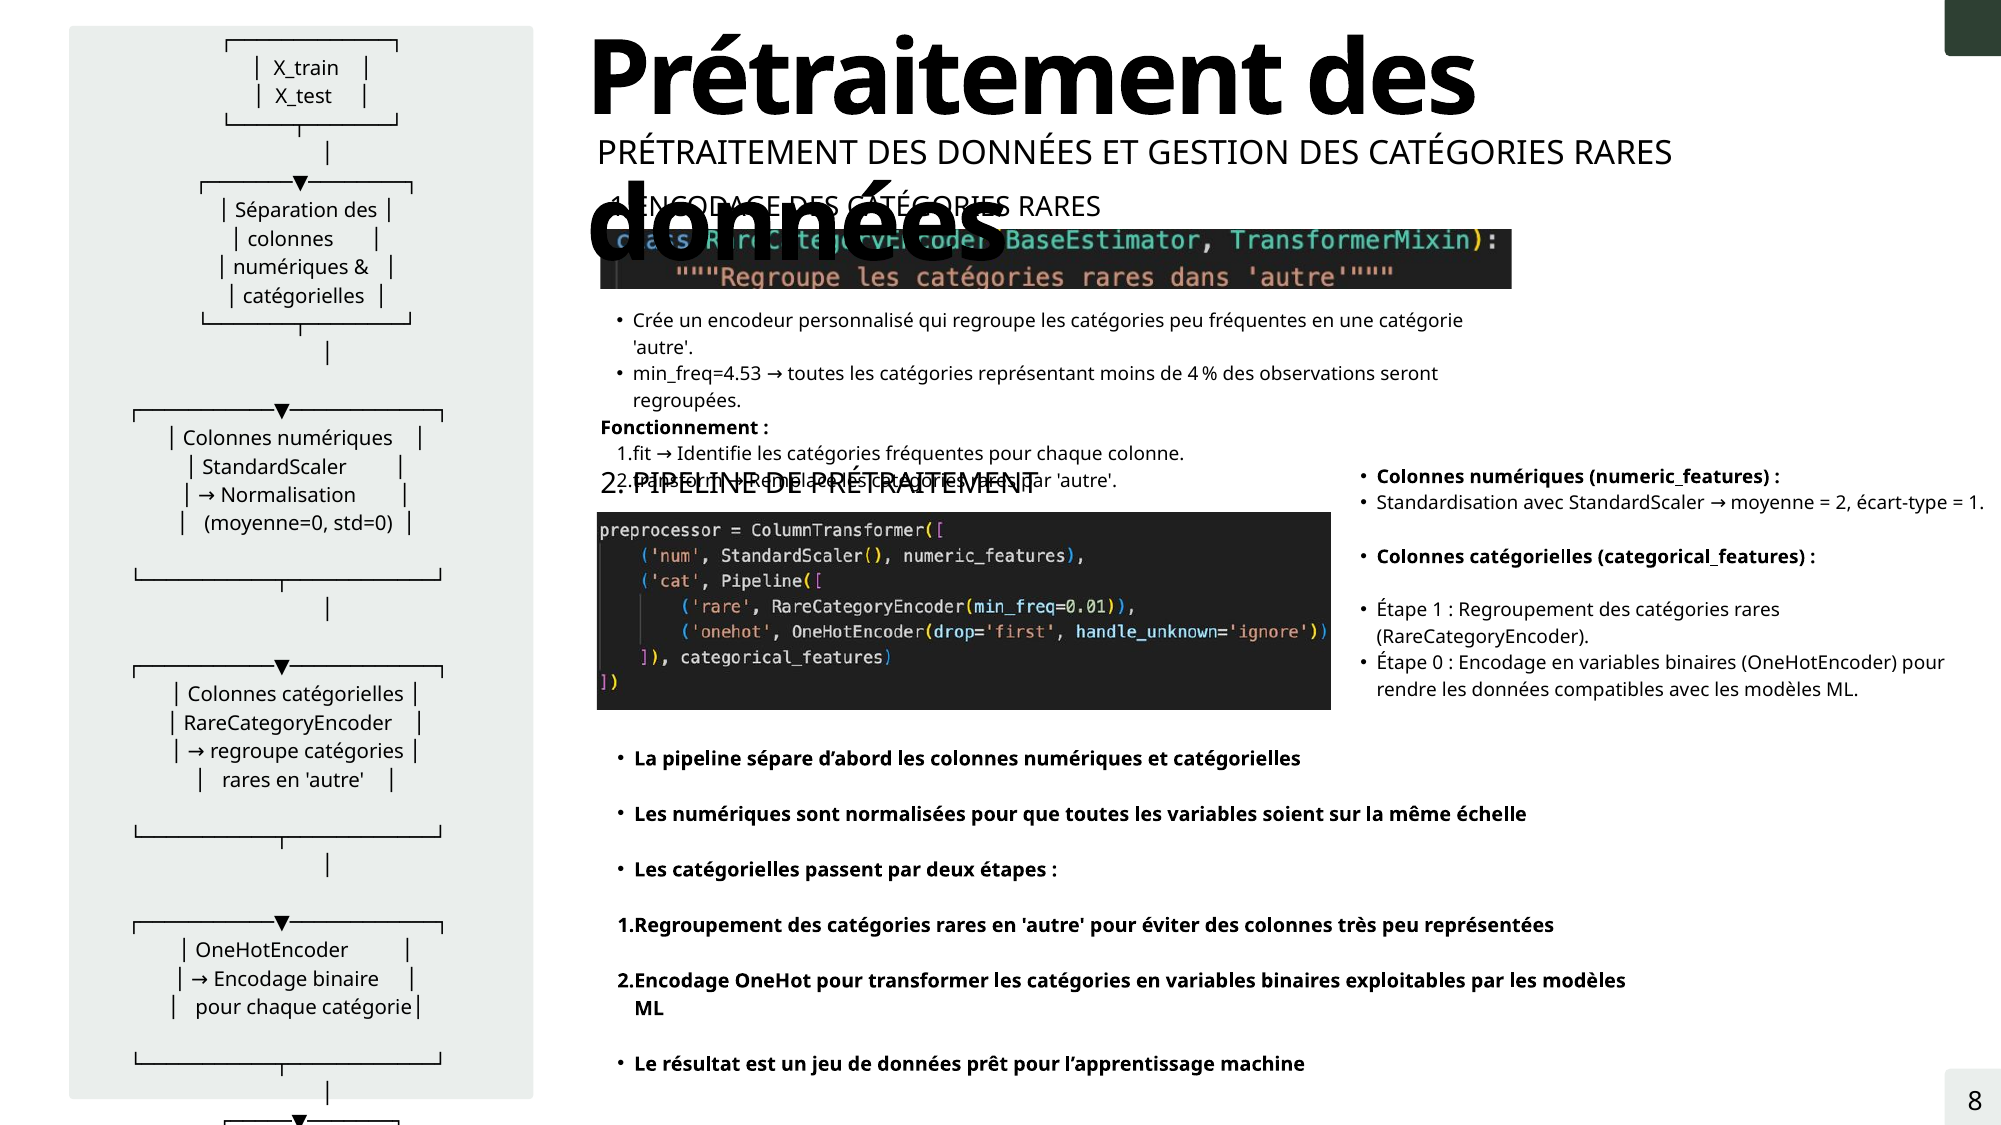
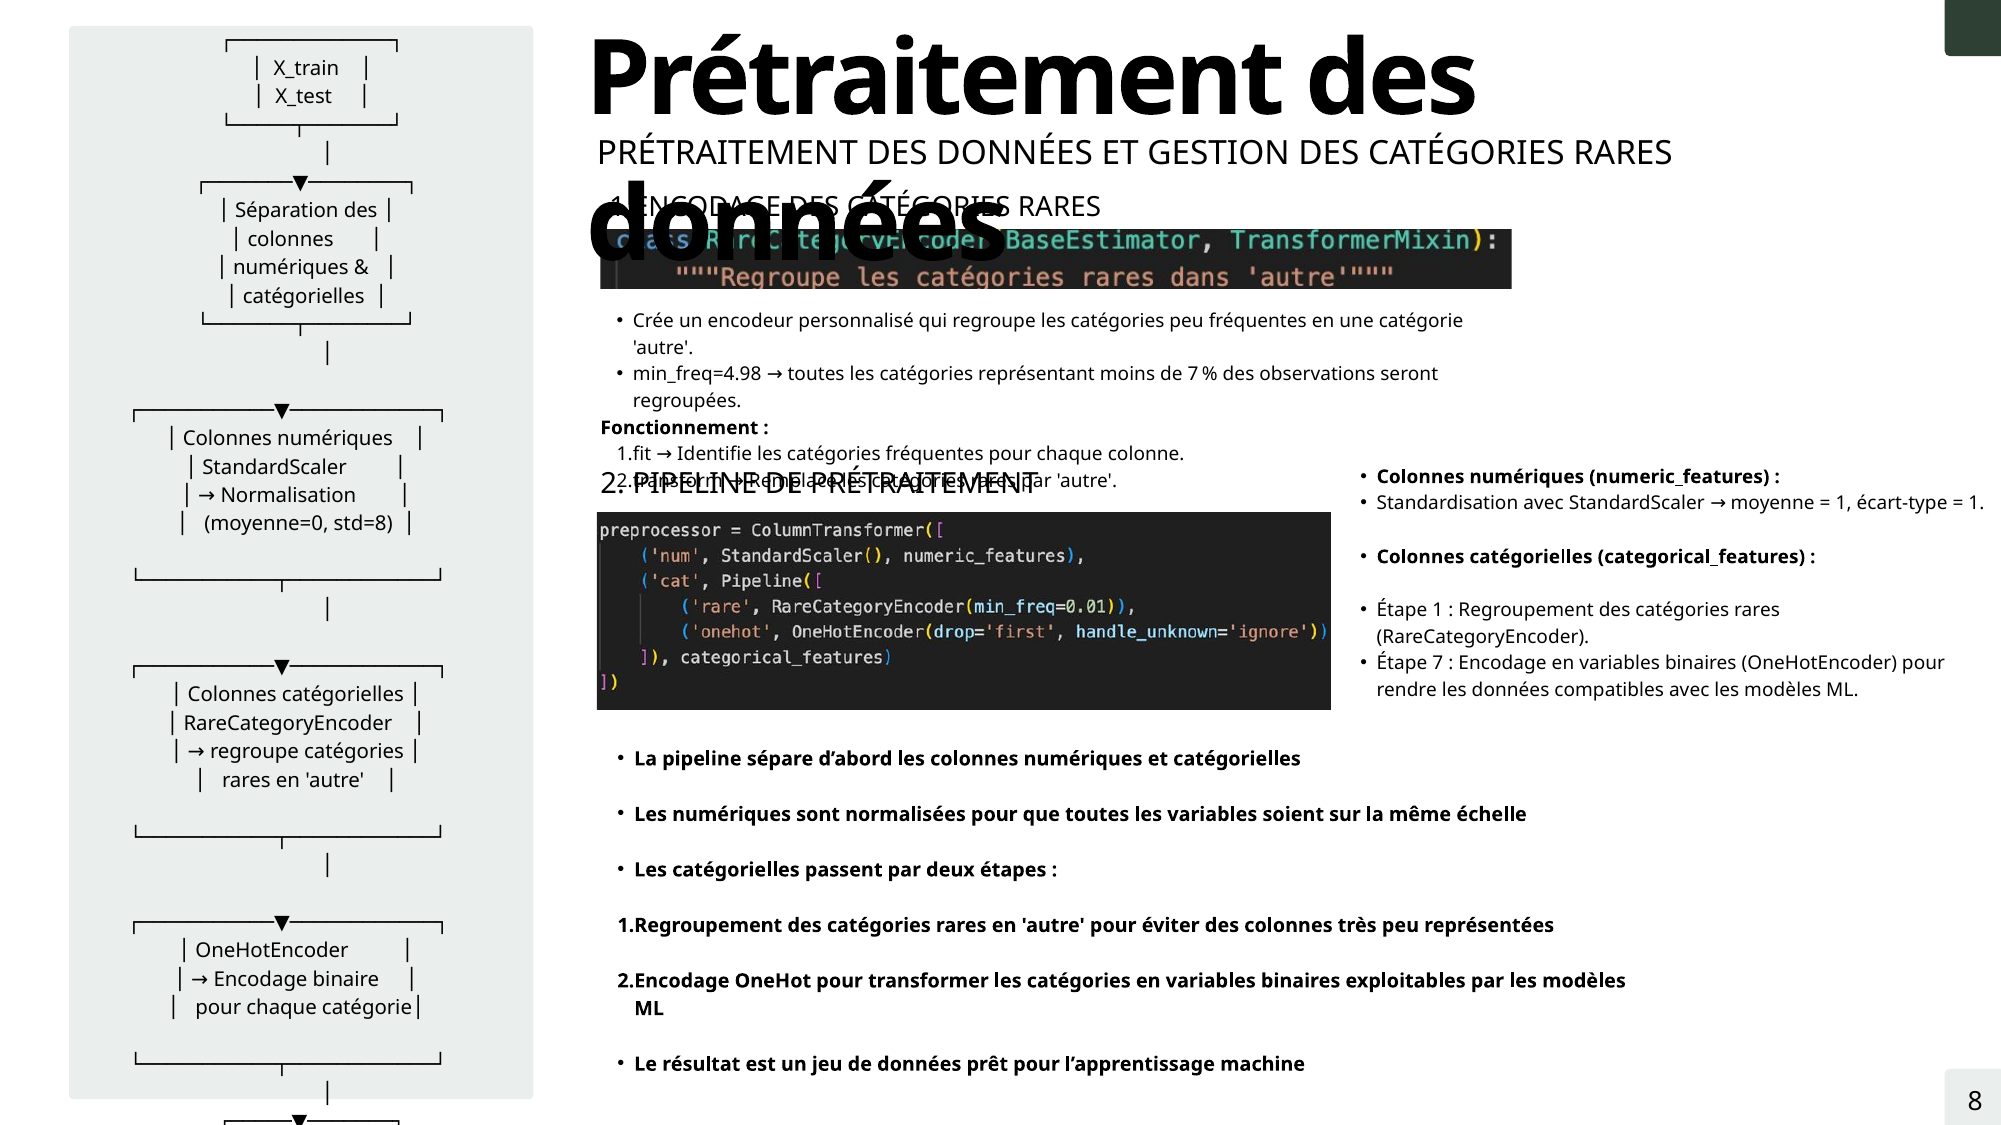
min_freq=4.53: min_freq=4.53 -> min_freq=4.98
de 4: 4 -> 7
2 at (1844, 504): 2 -> 1
std=0: std=0 -> std=8
Étape 0: 0 -> 7
